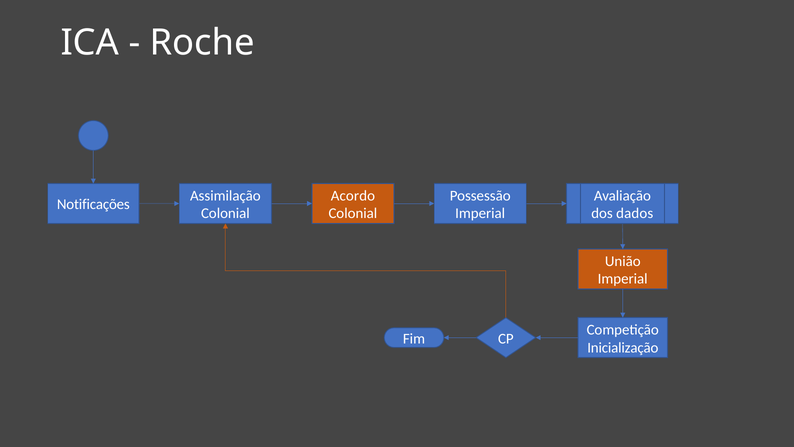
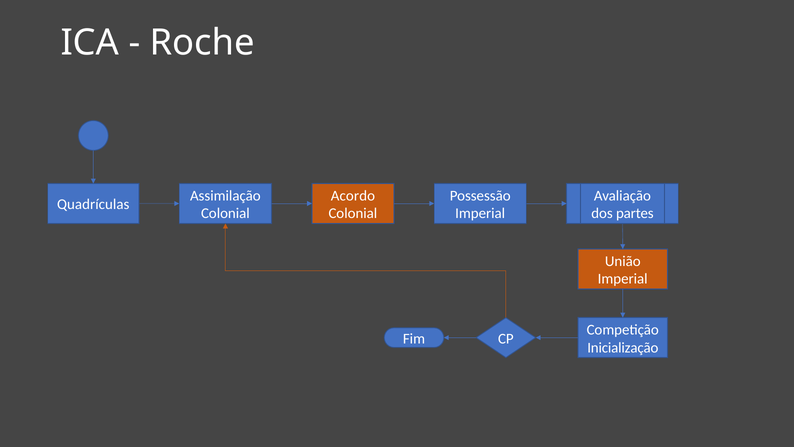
Notificações: Notificações -> Quadrículas
dados: dados -> partes
